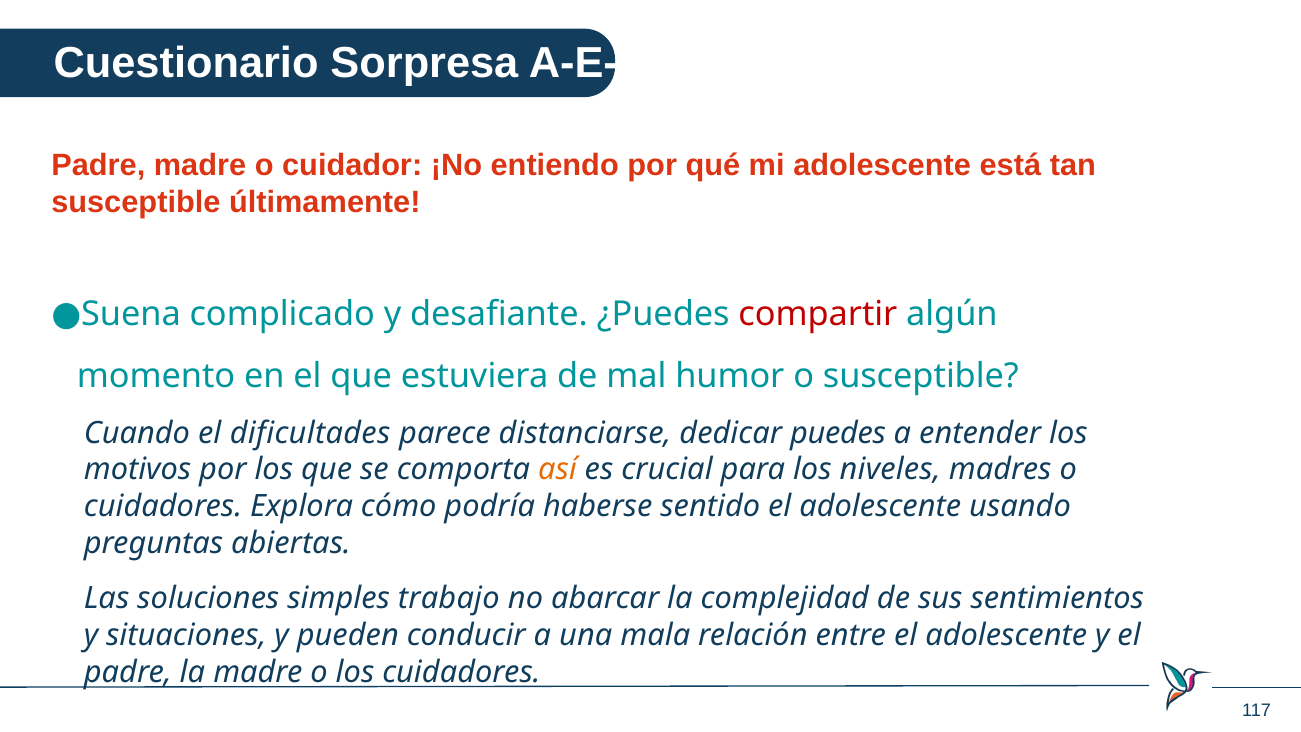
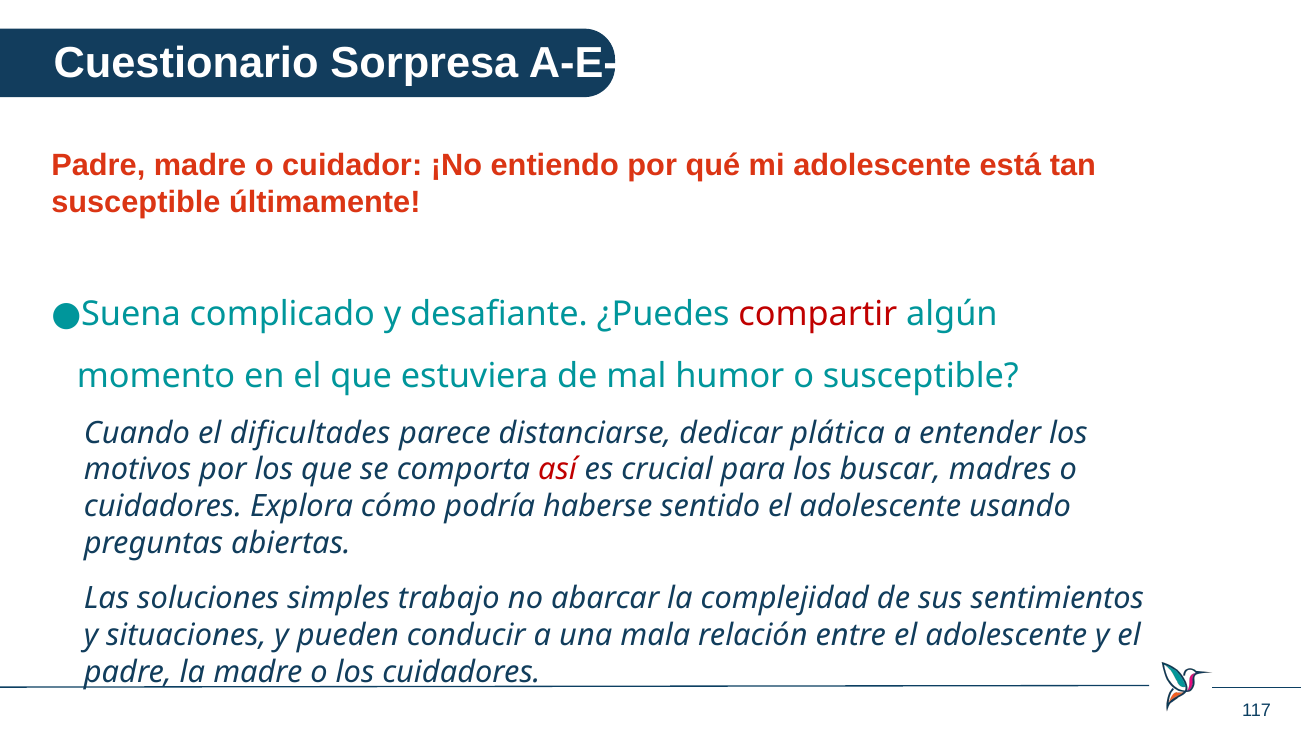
puedes: puedes -> plática
así colour: orange -> red
niveles: niveles -> buscar
